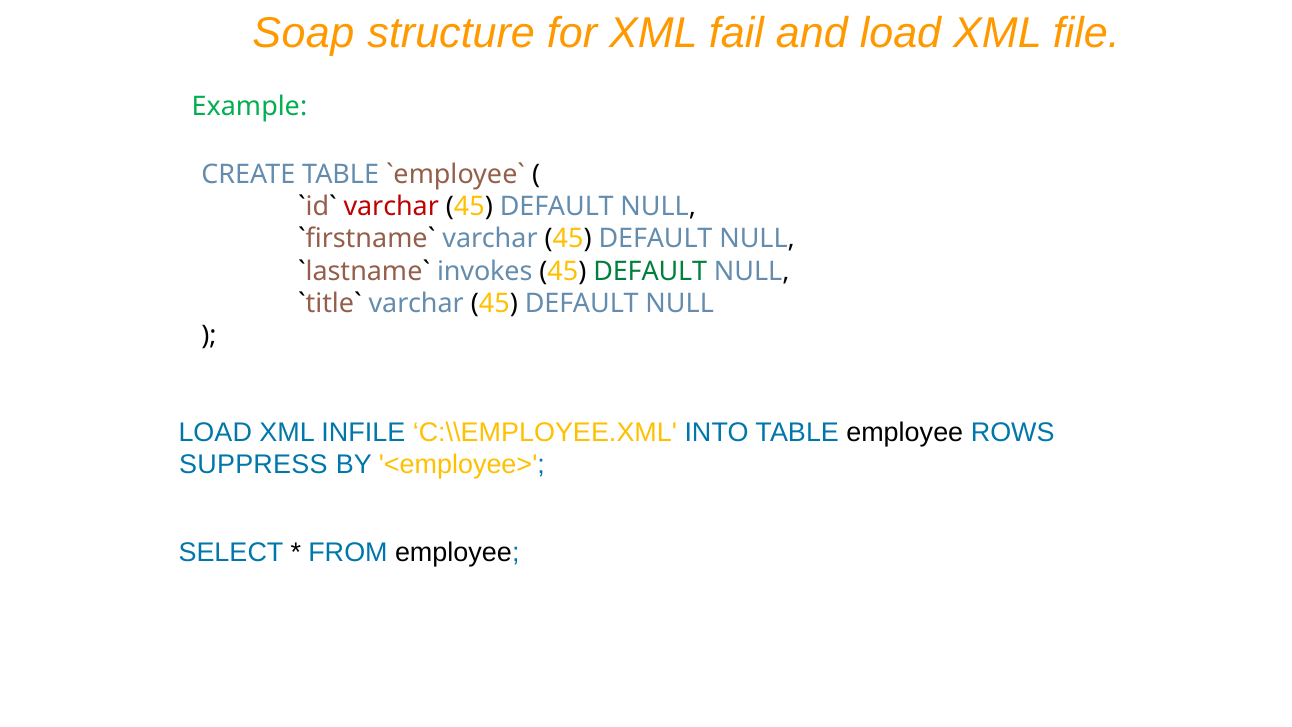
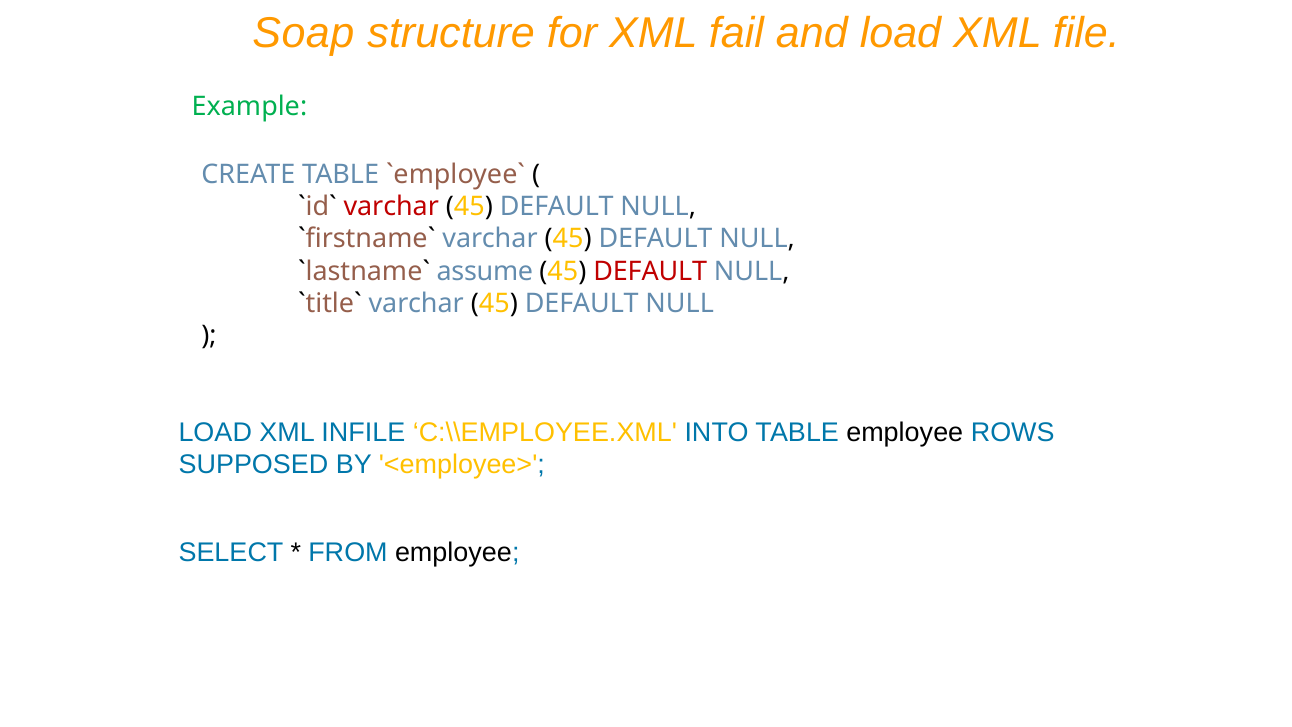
invokes: invokes -> assume
DEFAULT at (650, 271) colour: green -> red
SUPPRESS: SUPPRESS -> SUPPOSED
